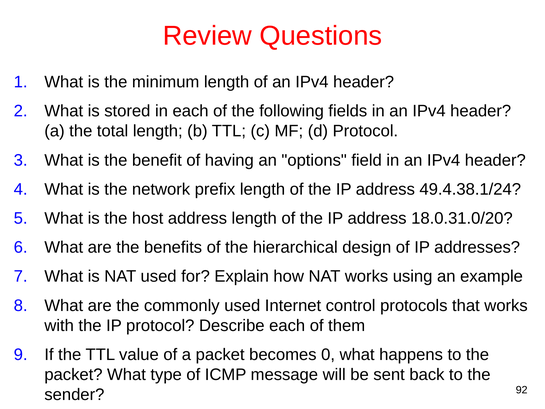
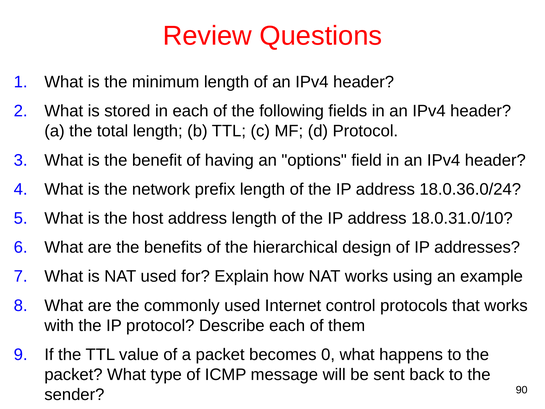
49.4.38.1/24: 49.4.38.1/24 -> 18.0.36.0/24
18.0.31.0/20: 18.0.31.0/20 -> 18.0.31.0/10
92: 92 -> 90
